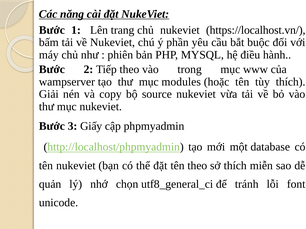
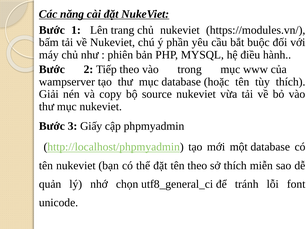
https://localhost.vn/: https://localhost.vn/ -> https://modules.vn/
mục modules: modules -> database
